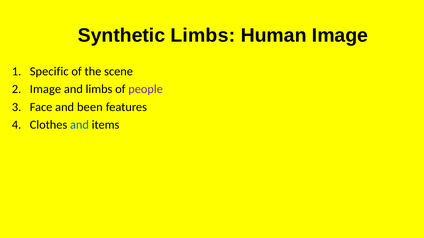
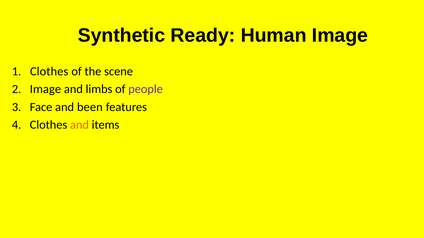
Synthetic Limbs: Limbs -> Ready
Specific at (49, 72): Specific -> Clothes
and at (79, 125) colour: blue -> orange
